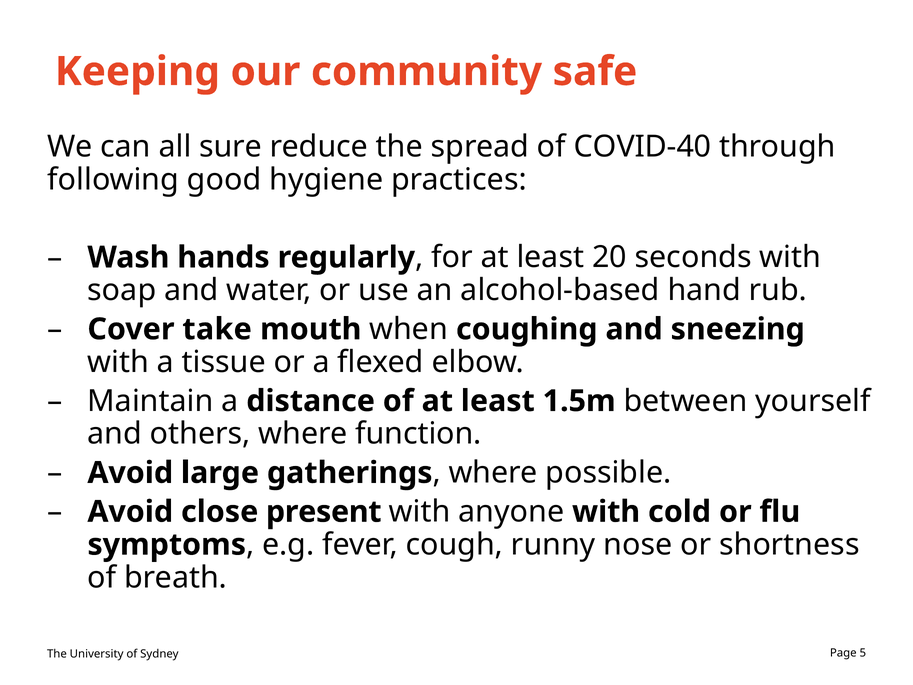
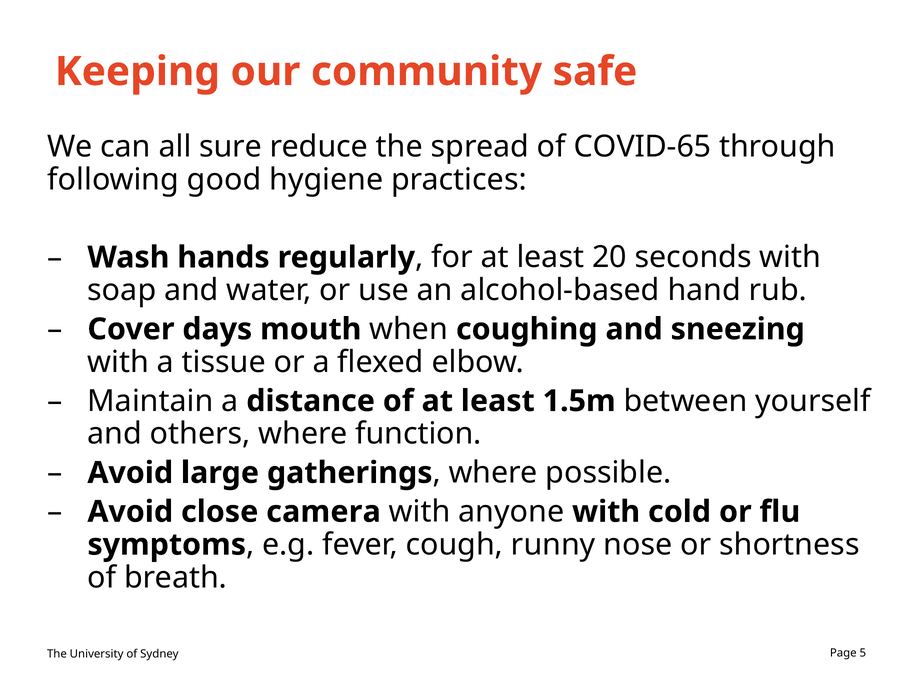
COVID-40: COVID-40 -> COVID-65
take: take -> days
present: present -> camera
